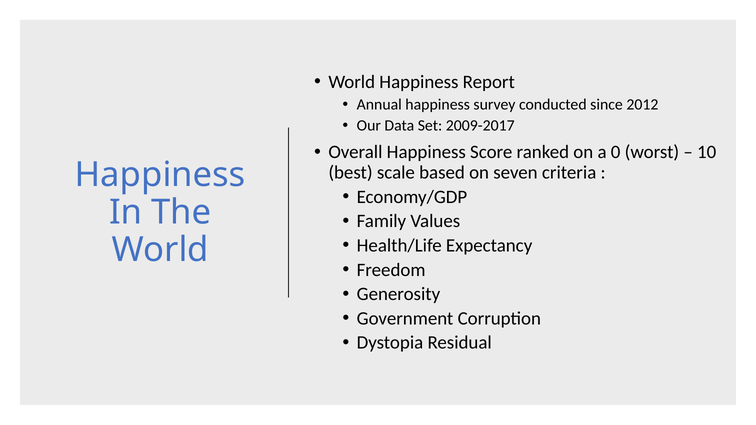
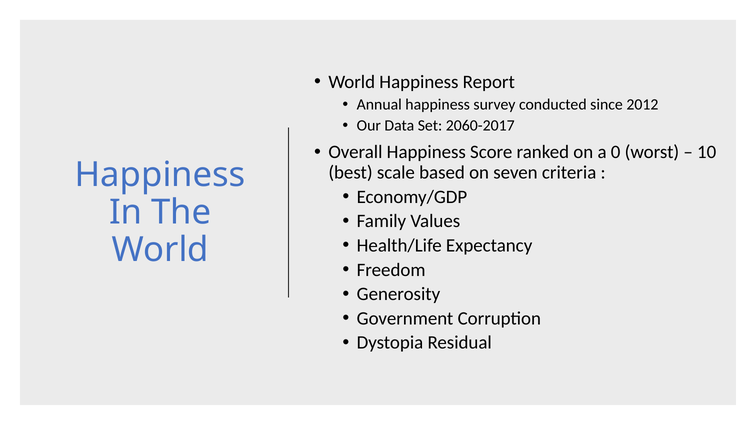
2009-2017: 2009-2017 -> 2060-2017
